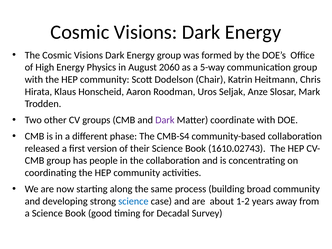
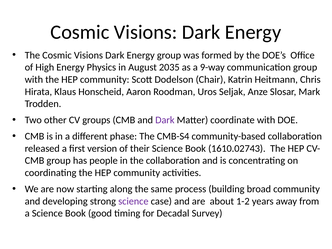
2060: 2060 -> 2035
5-way: 5-way -> 9-way
science at (133, 201) colour: blue -> purple
